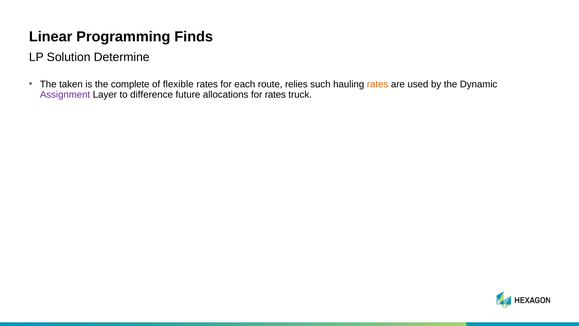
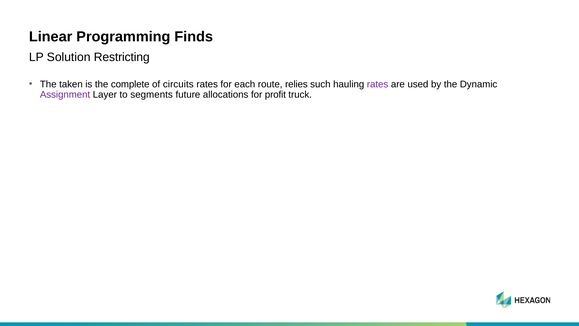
Determine: Determine -> Restricting
flexible: flexible -> circuits
rates at (378, 84) colour: orange -> purple
difference: difference -> segments
for rates: rates -> profit
